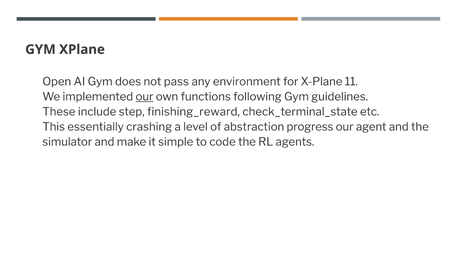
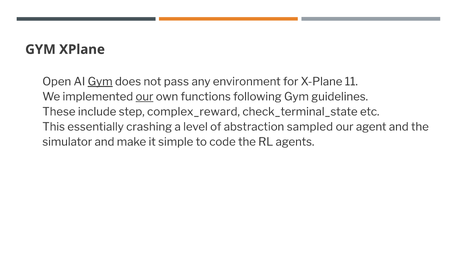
Gym at (100, 82) underline: none -> present
finishing_reward: finishing_reward -> complex_reward
progress: progress -> sampled
